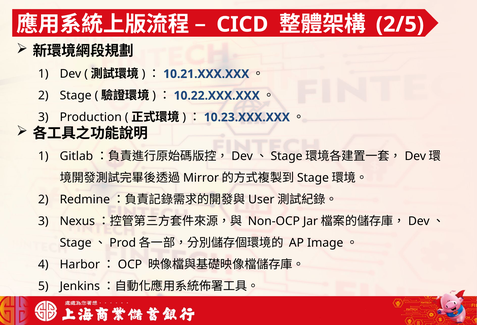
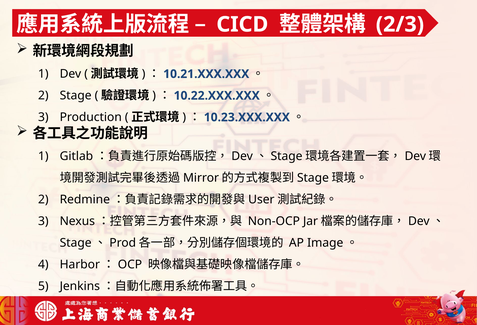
2/5: 2/5 -> 2/3
